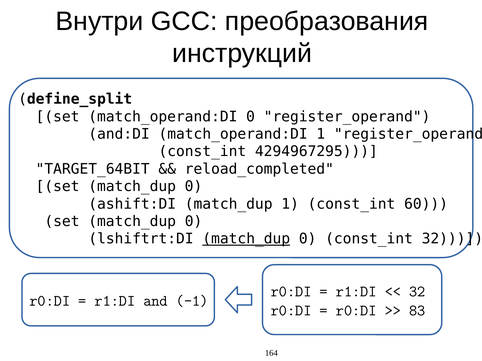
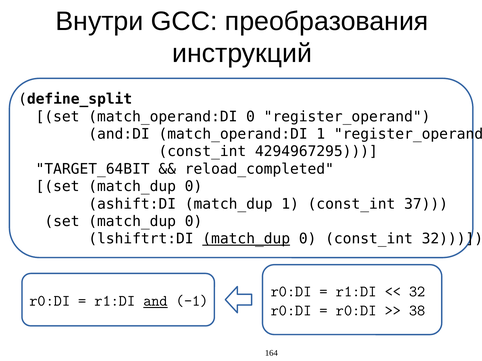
60: 60 -> 37
and underline: none -> present
83: 83 -> 38
